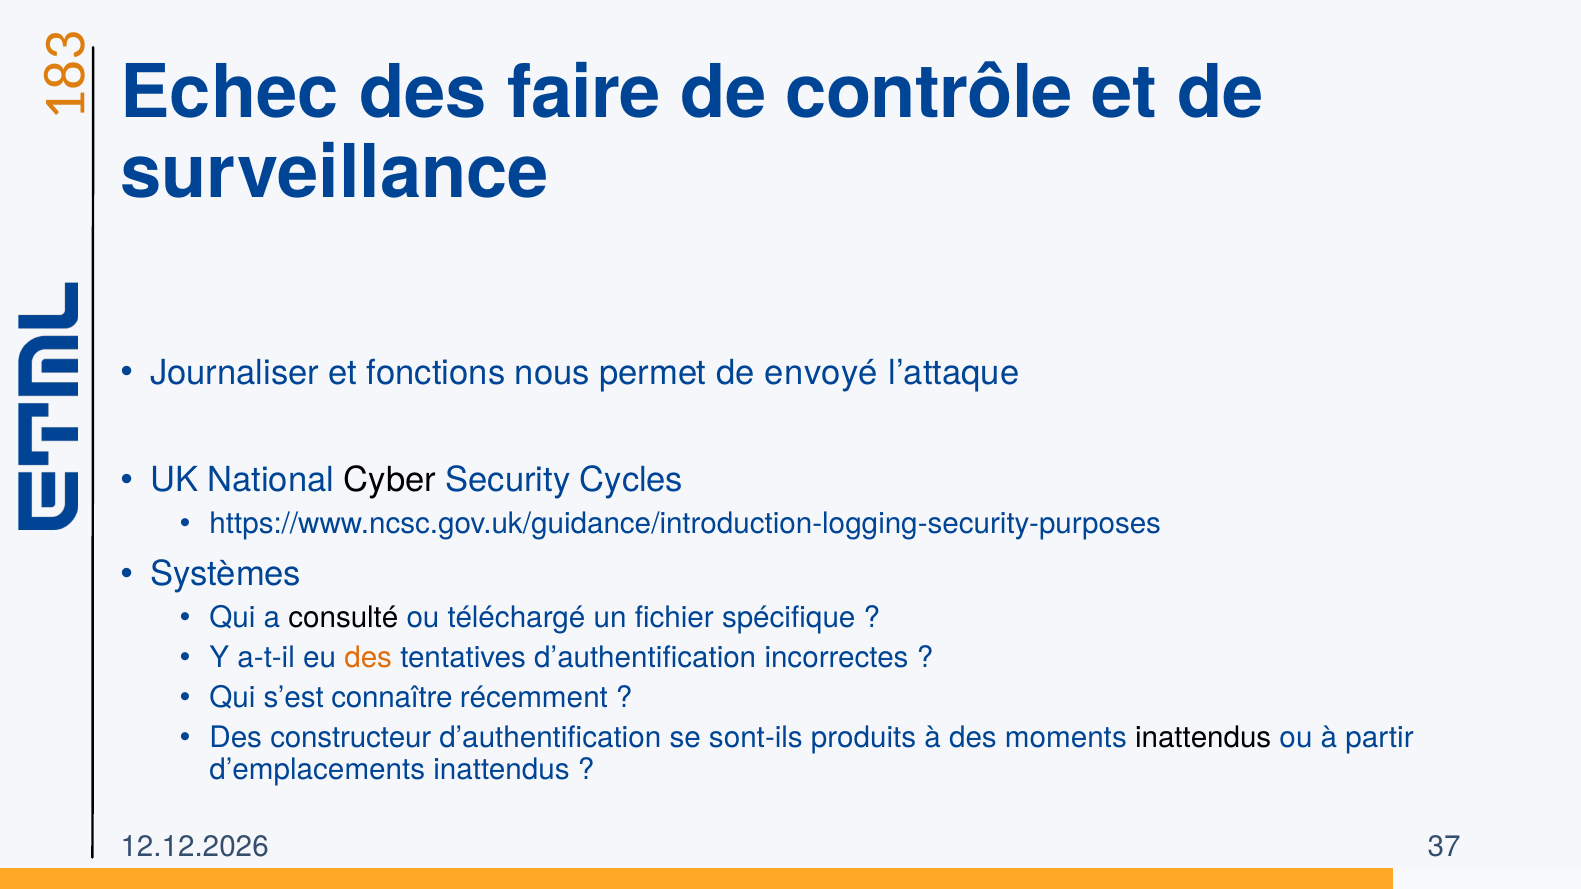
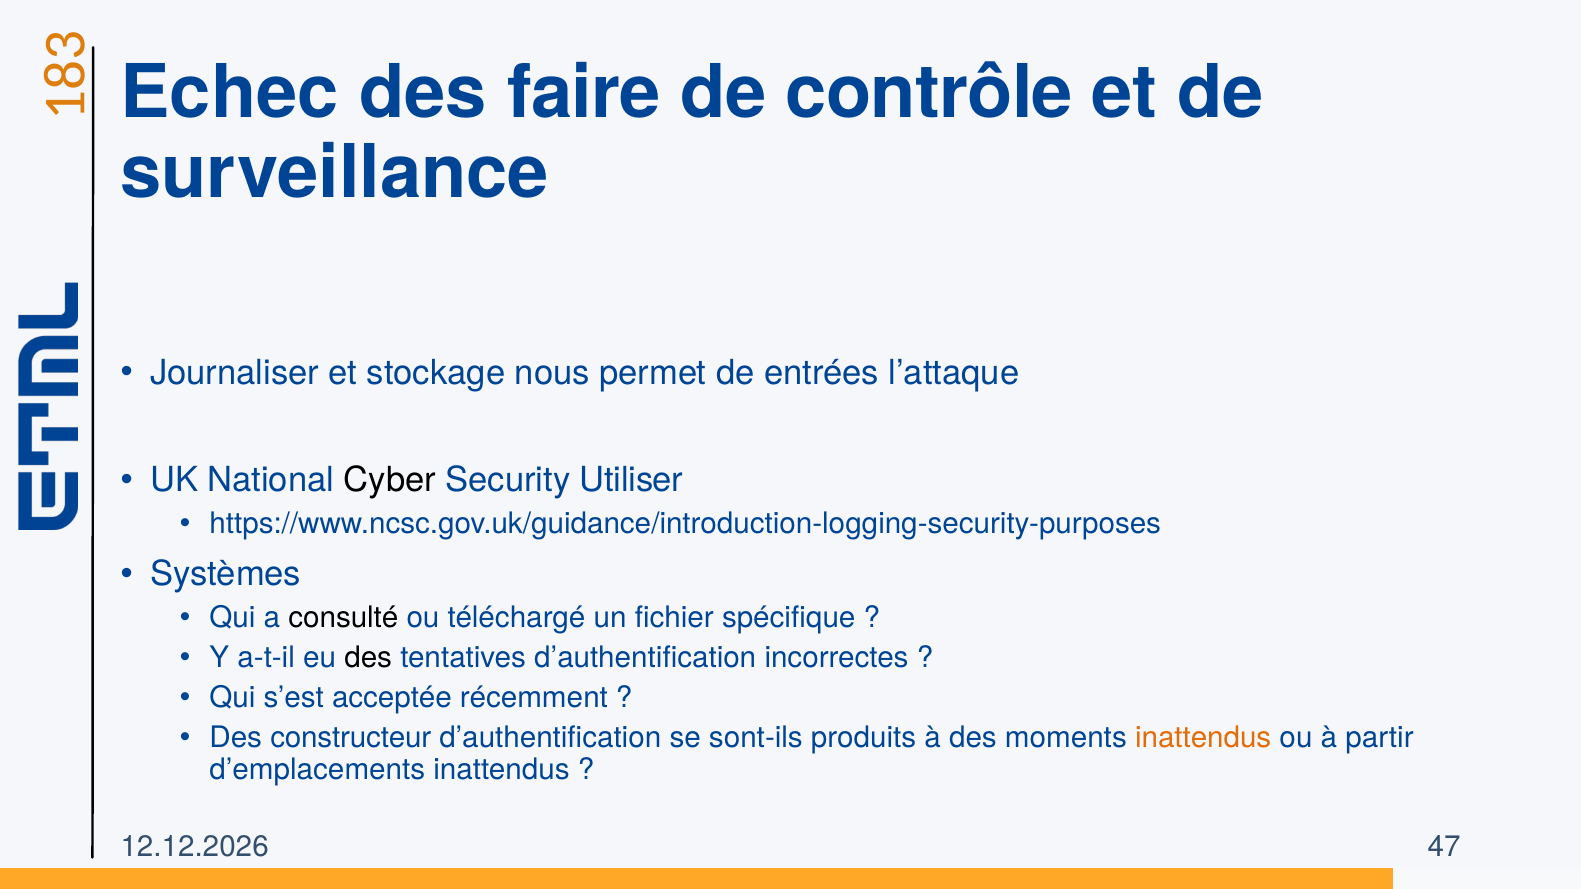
fonctions: fonctions -> stockage
envoyé: envoyé -> entrées
Cycles: Cycles -> Utiliser
des at (368, 658) colour: orange -> black
connaître: connaître -> acceptée
inattendus at (1203, 738) colour: black -> orange
37: 37 -> 47
